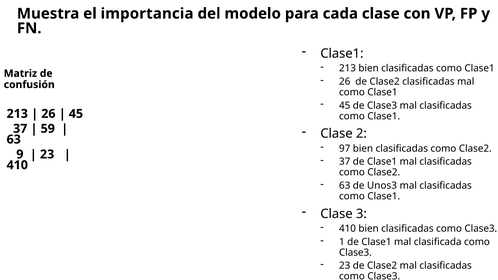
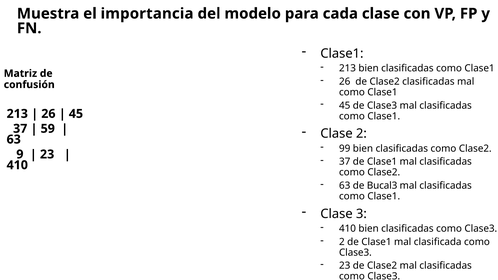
97: 97 -> 99
Unos3: Unos3 -> Bucal3
1 at (342, 242): 1 -> 2
